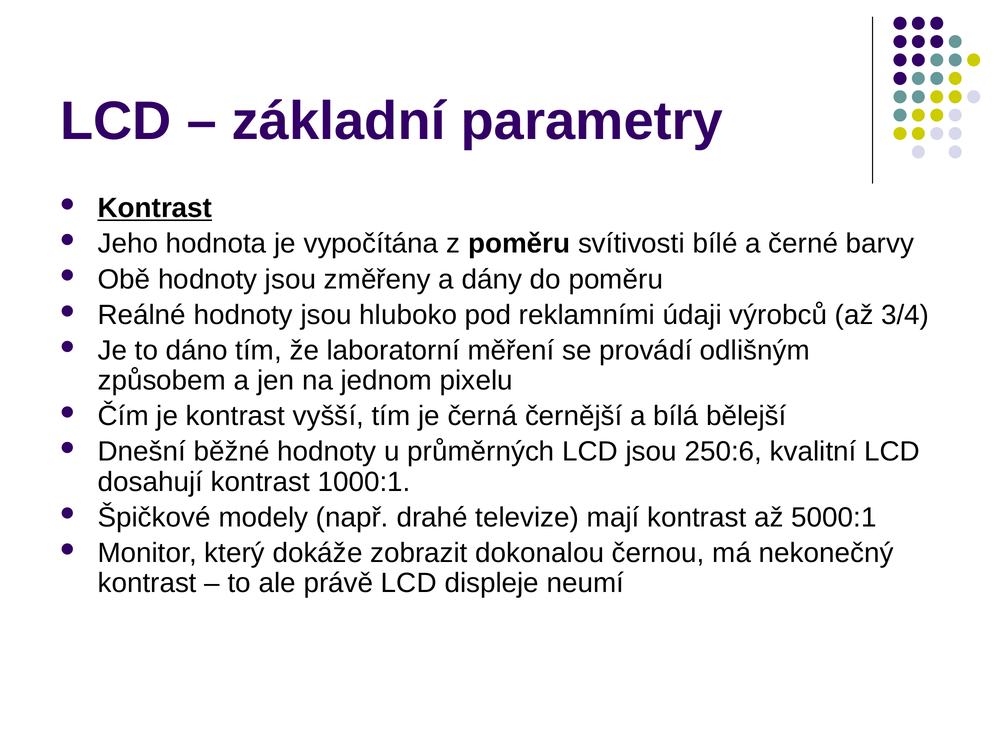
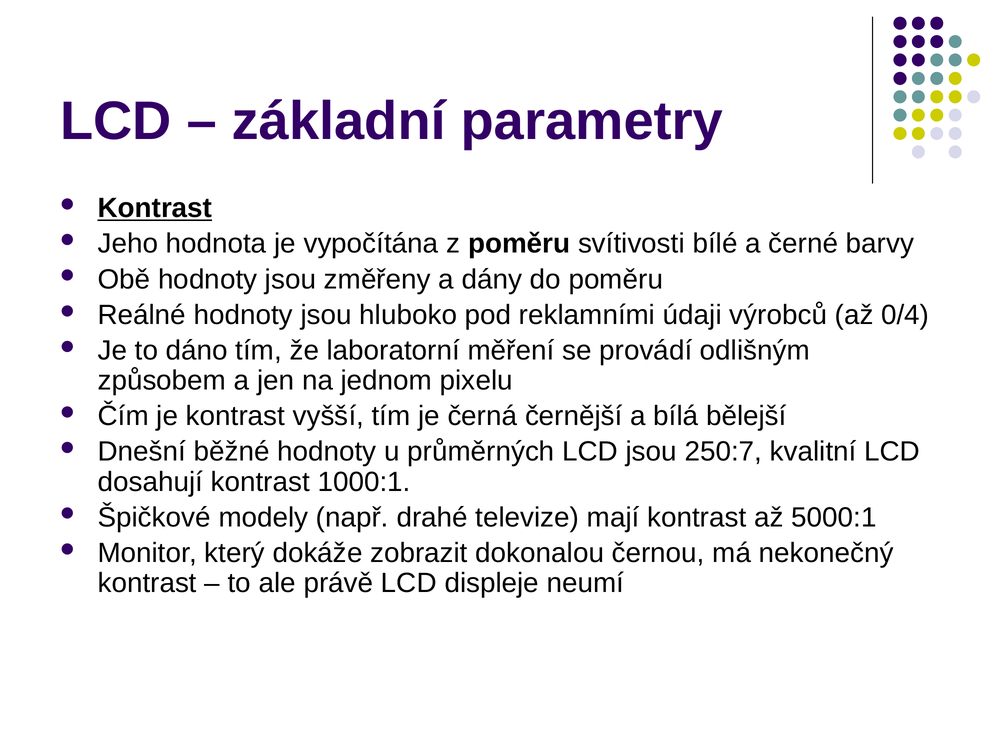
3/4: 3/4 -> 0/4
250:6: 250:6 -> 250:7
